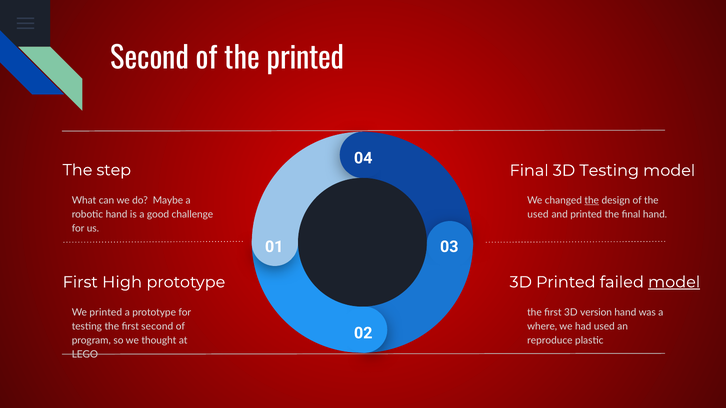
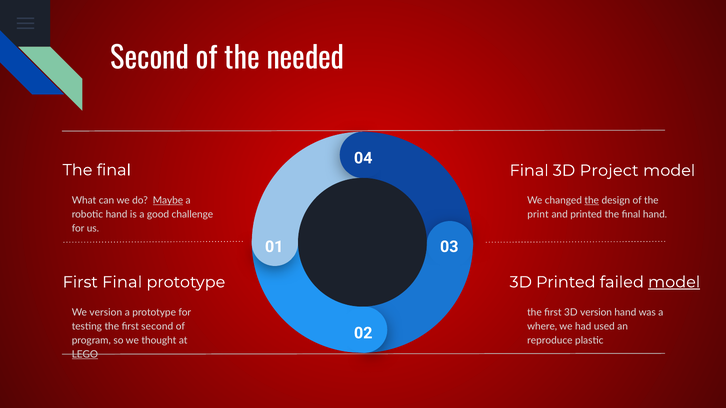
the printed: printed -> needed
step at (114, 170): step -> final
3D Testing: Testing -> Project
Maybe underline: none -> present
used at (538, 215): used -> print
First High: High -> Final
We printed: printed -> version
LEGO underline: none -> present
